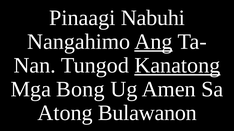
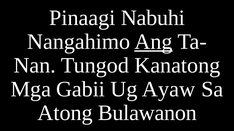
Kanatong underline: present -> none
Bong: Bong -> Gabii
Amen: Amen -> Ayaw
